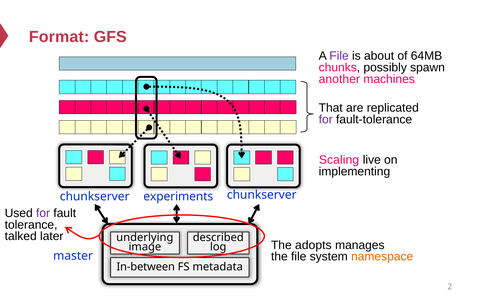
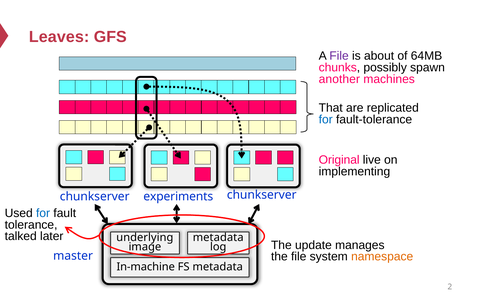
Format: Format -> Leaves
for at (326, 119) colour: purple -> blue
Scaling: Scaling -> Original
for at (43, 213) colour: purple -> blue
described at (218, 237): described -> metadata
adopts: adopts -> update
In-between: In-between -> In-machine
